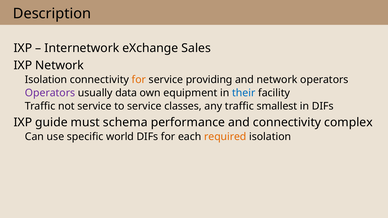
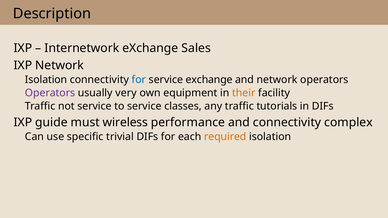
for at (139, 80) colour: orange -> blue
service providing: providing -> exchange
data: data -> very
their colour: blue -> orange
smallest: smallest -> tutorials
schema: schema -> wireless
world: world -> trivial
